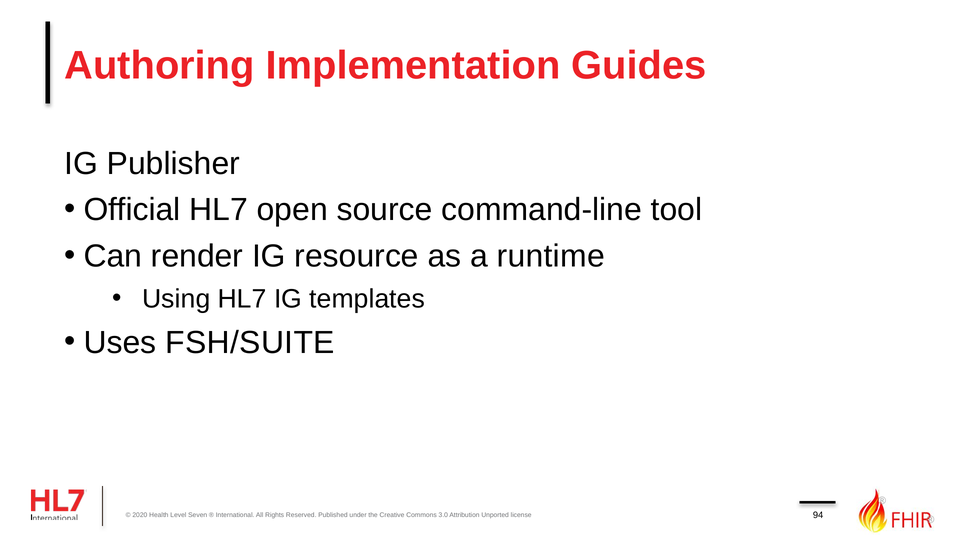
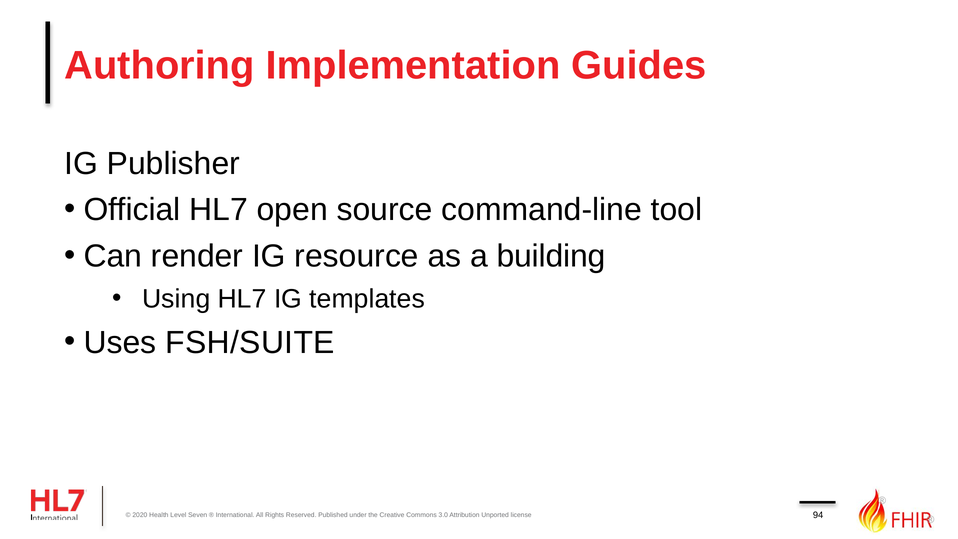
runtime: runtime -> building
